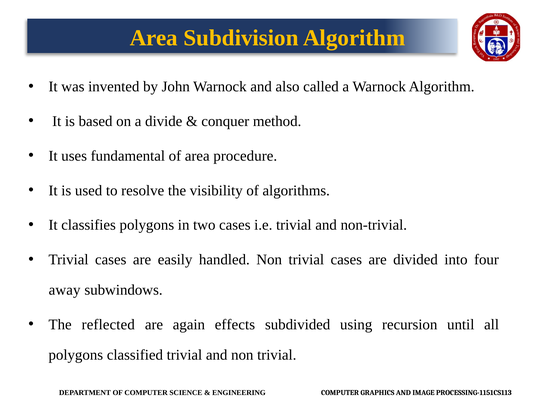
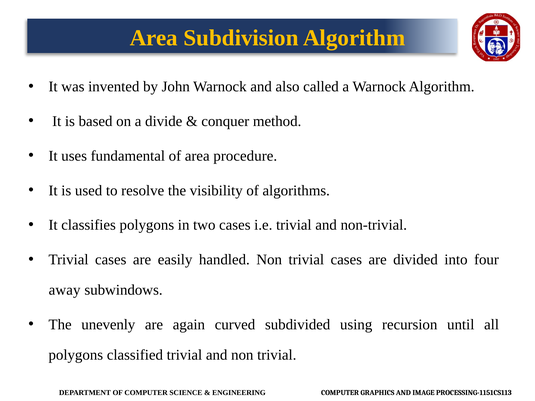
reflected: reflected -> unevenly
effects: effects -> curved
